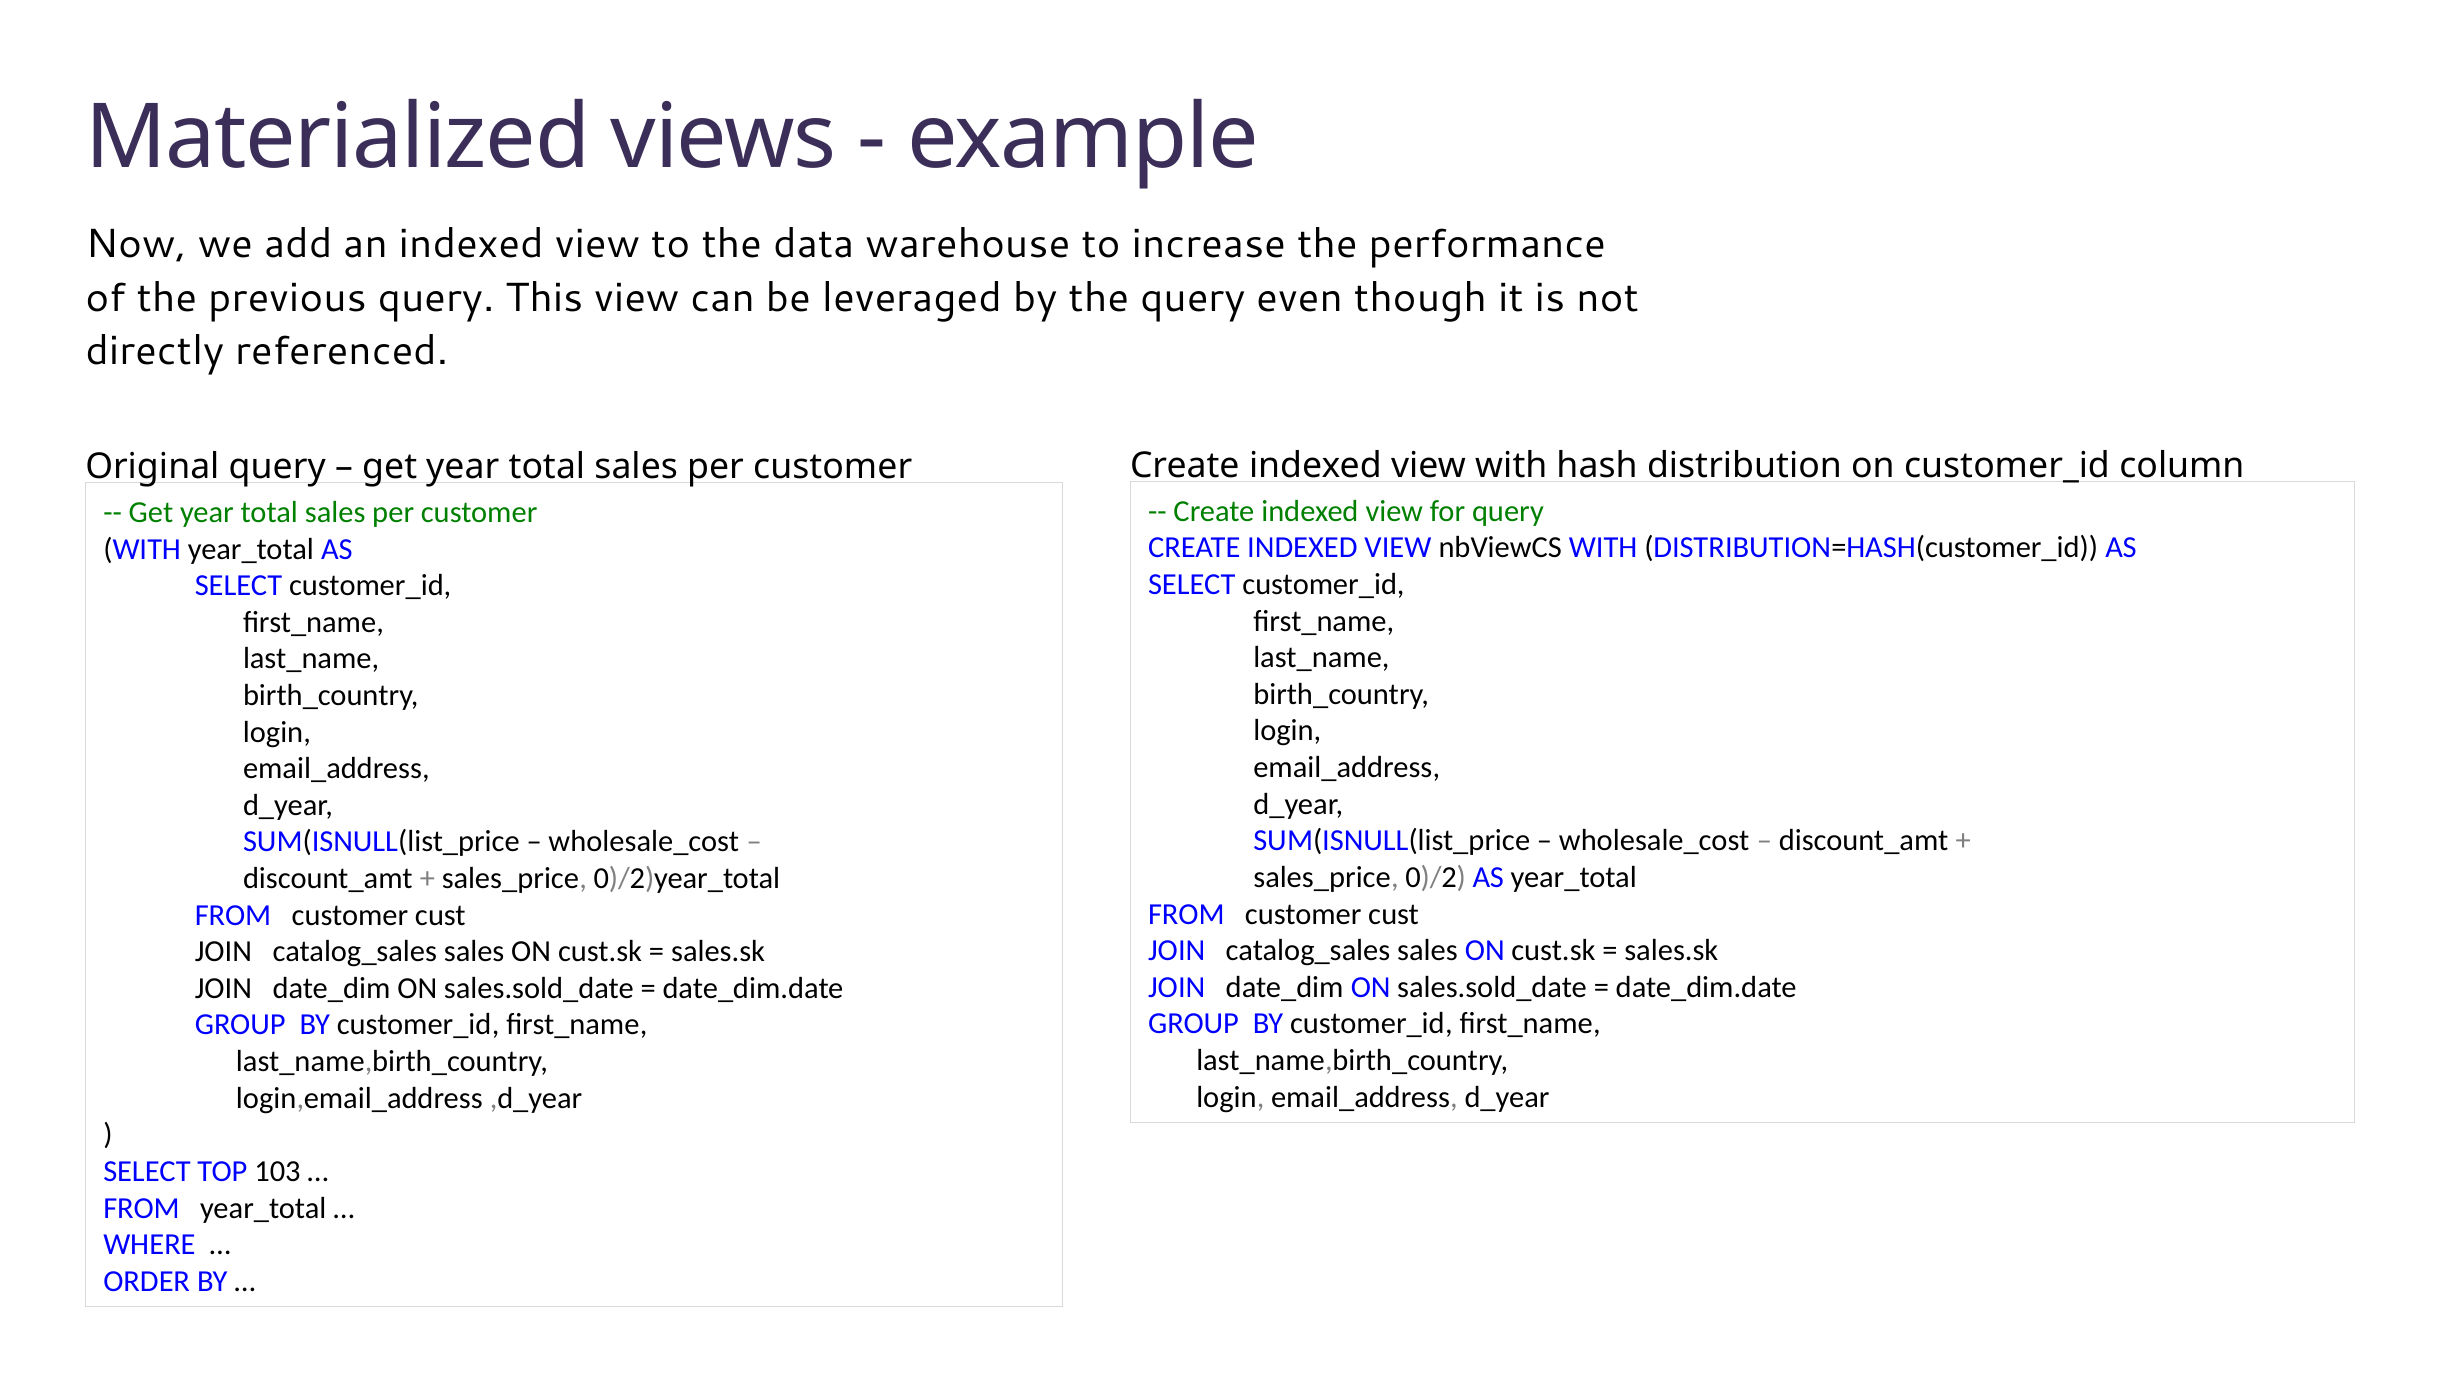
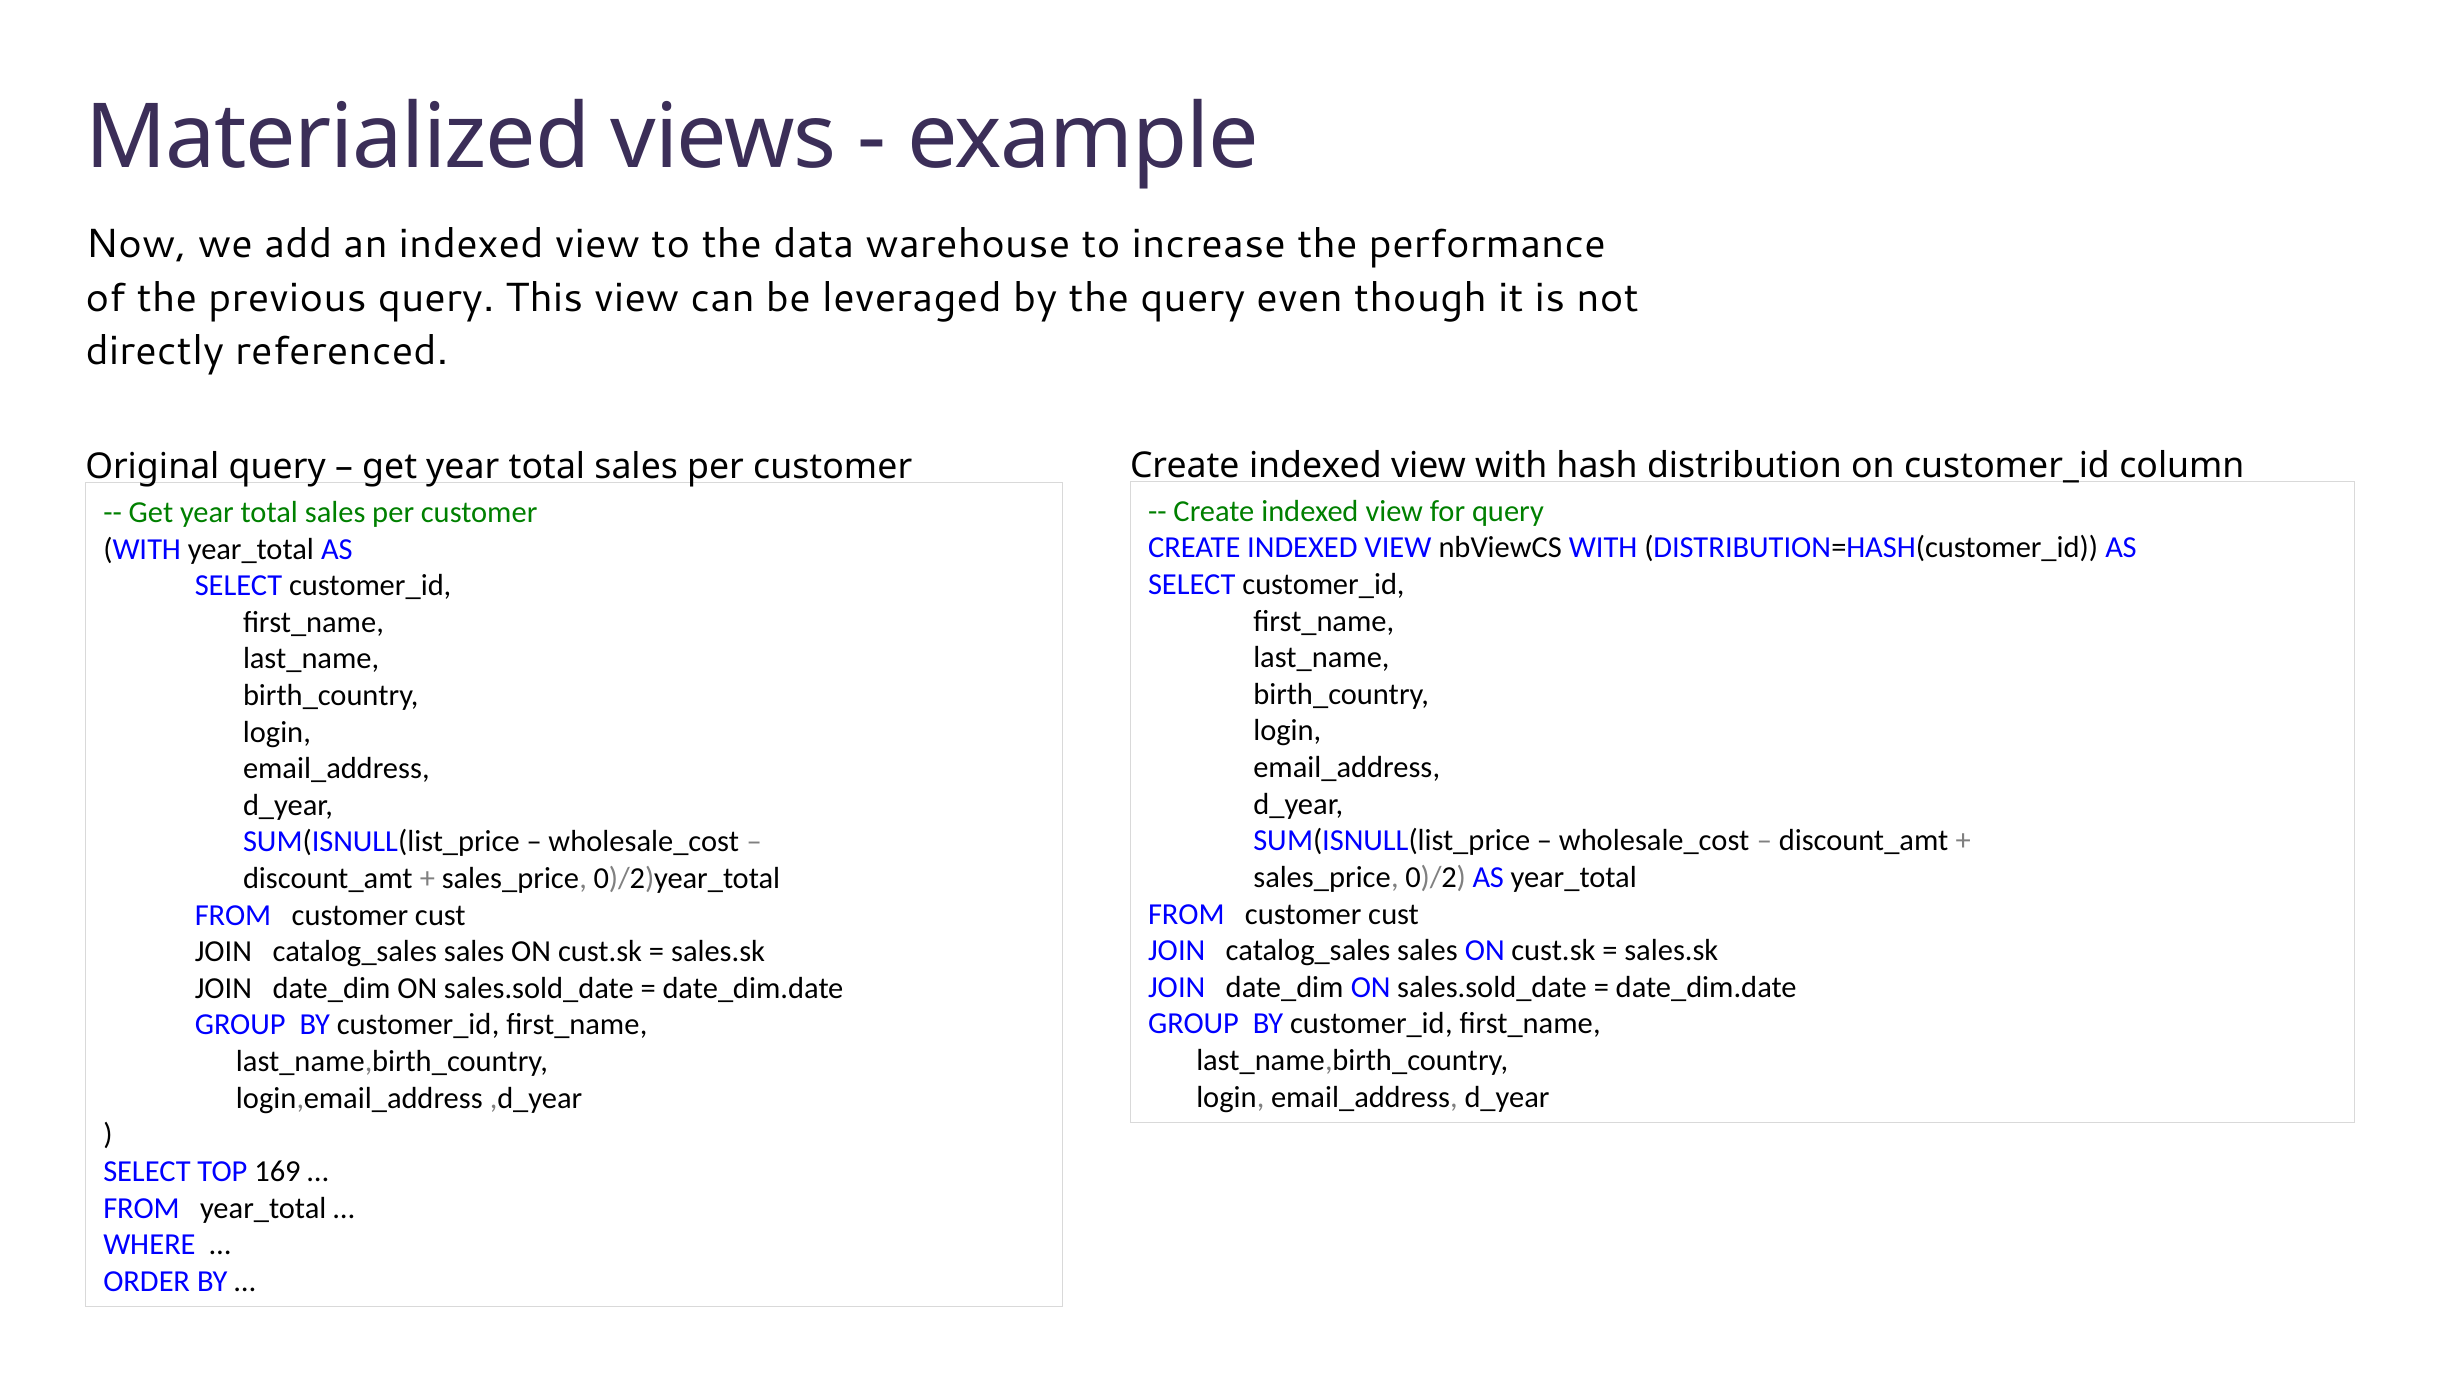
103: 103 -> 169
